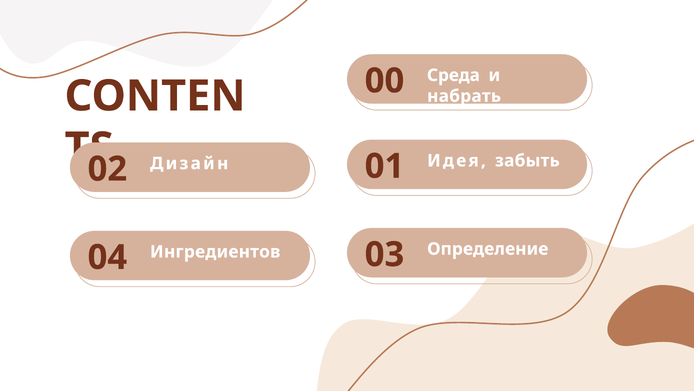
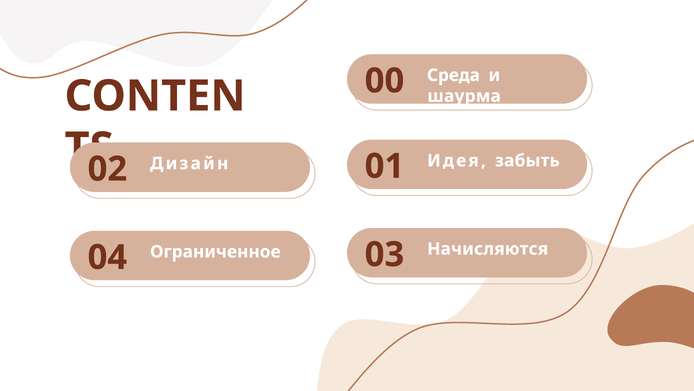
набрать: набрать -> шаурма
Ингредиентов: Ингредиентов -> Ограниченное
Определение: Определение -> Начисляются
